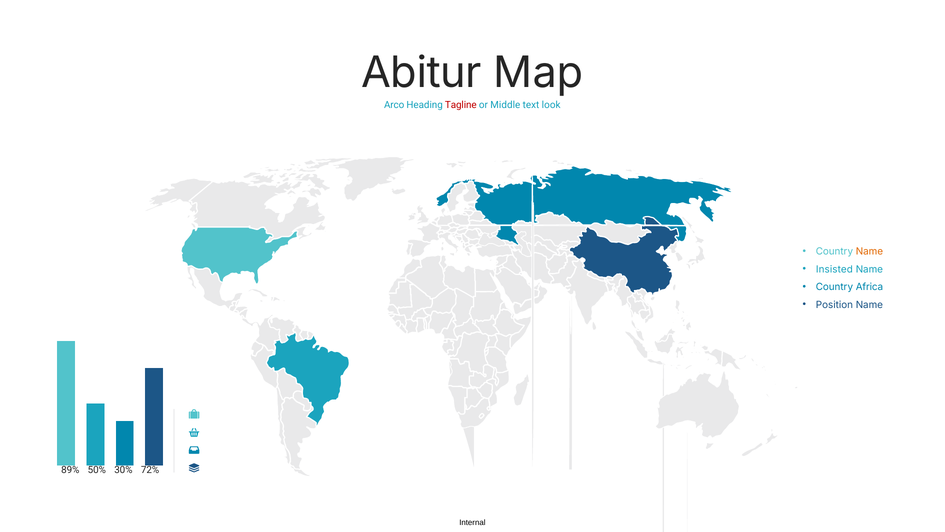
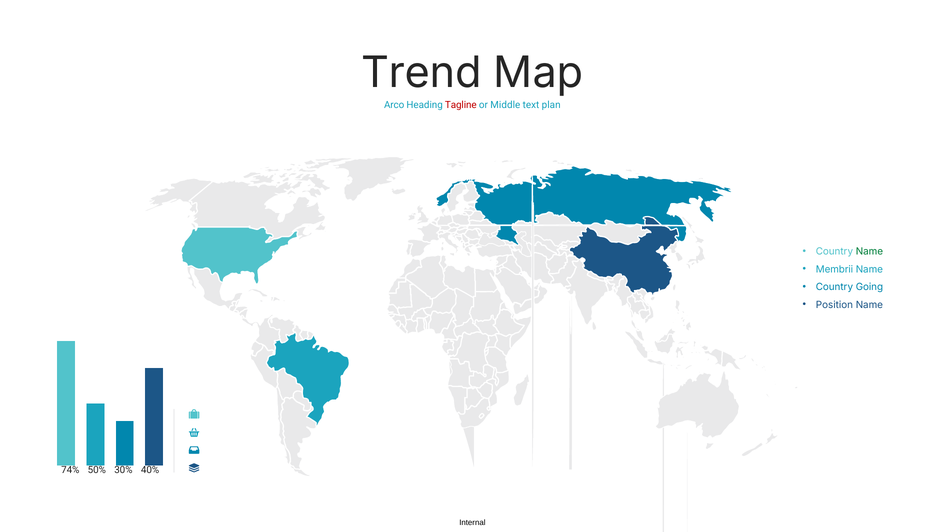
Abitur: Abitur -> Trend
look: look -> plan
Name at (869, 251) colour: orange -> green
Insisted: Insisted -> Membrii
Africa: Africa -> Going
89%: 89% -> 74%
72%: 72% -> 40%
